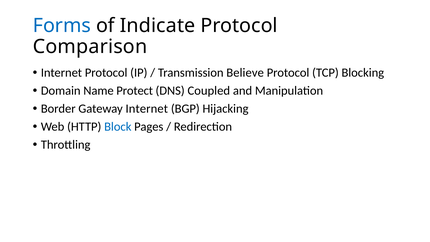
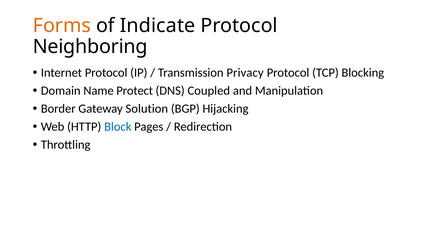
Forms colour: blue -> orange
Comparison: Comparison -> Neighboring
Believe: Believe -> Privacy
Gateway Internet: Internet -> Solution
